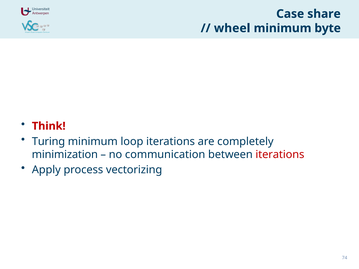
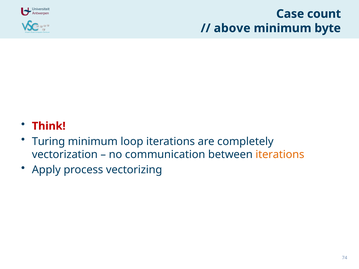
share: share -> count
wheel: wheel -> above
minimization: minimization -> vectorization
iterations at (280, 155) colour: red -> orange
